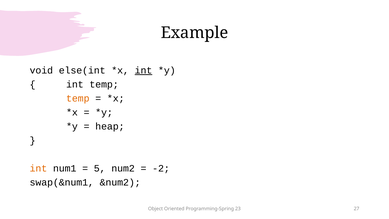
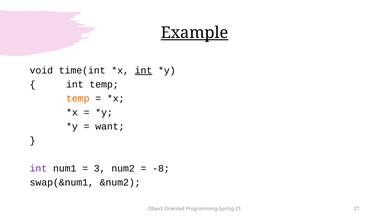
Example underline: none -> present
else(int: else(int -> time(int
heap: heap -> want
int at (38, 168) colour: orange -> purple
5: 5 -> 3
-2: -2 -> -8
